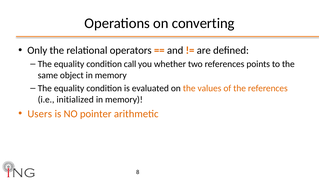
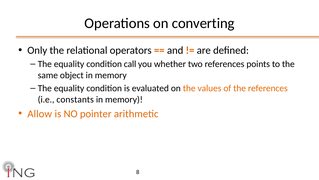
initialized: initialized -> constants
Users: Users -> Allow
